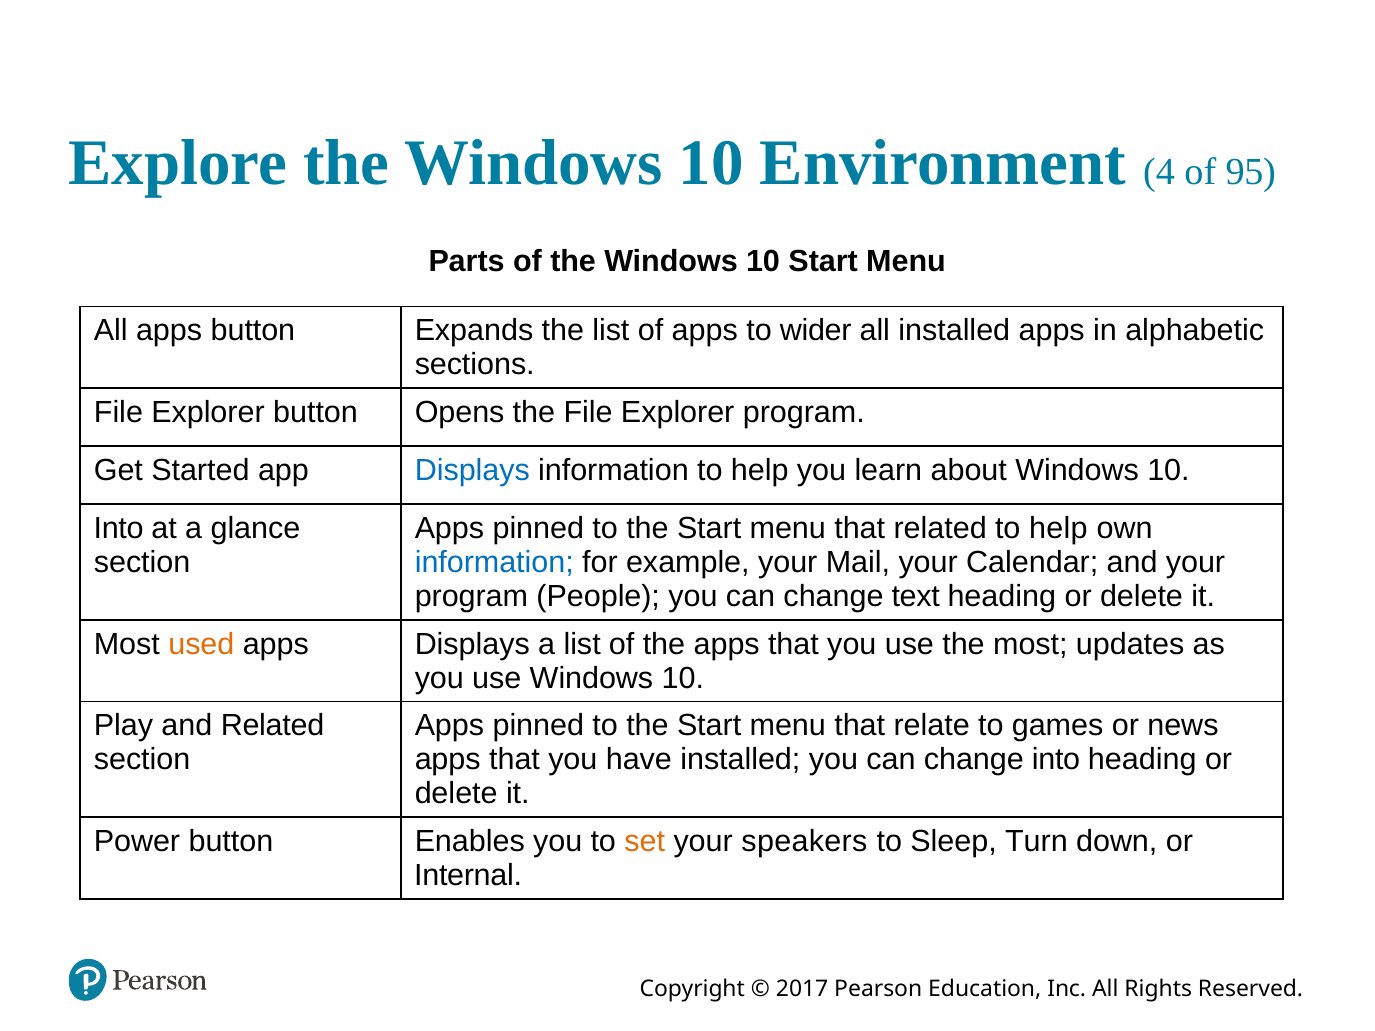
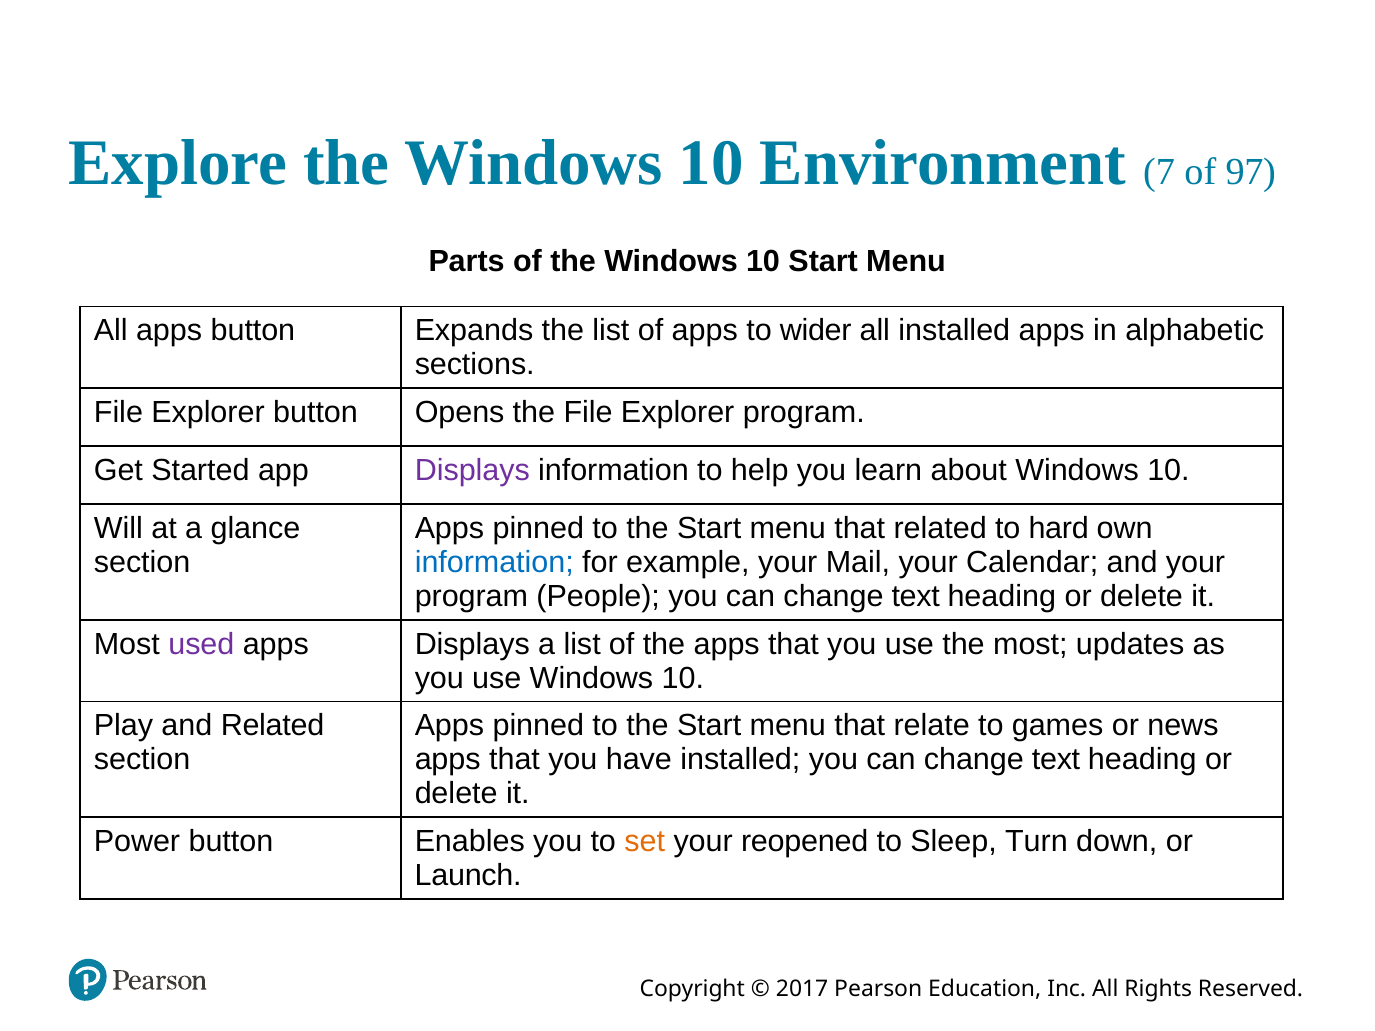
4: 4 -> 7
95: 95 -> 97
Displays at (472, 471) colour: blue -> purple
Into at (119, 529): Into -> Will
related to help: help -> hard
used colour: orange -> purple
into at (1056, 760): into -> text
speakers: speakers -> reopened
Internal: Internal -> Launch
